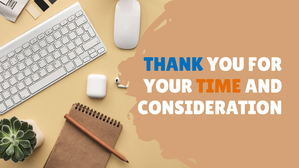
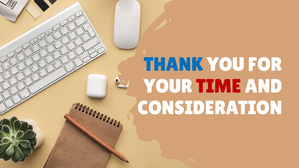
TIME colour: orange -> red
